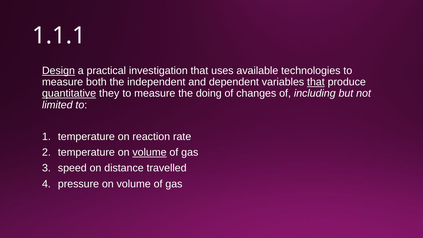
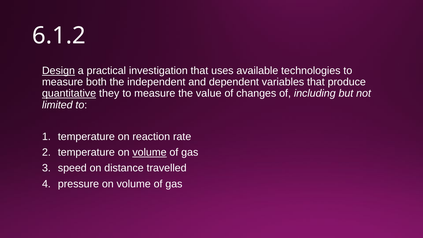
1.1.1: 1.1.1 -> 6.1.2
that at (316, 82) underline: present -> none
doing: doing -> value
